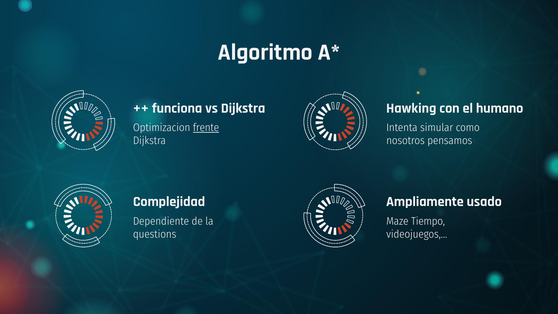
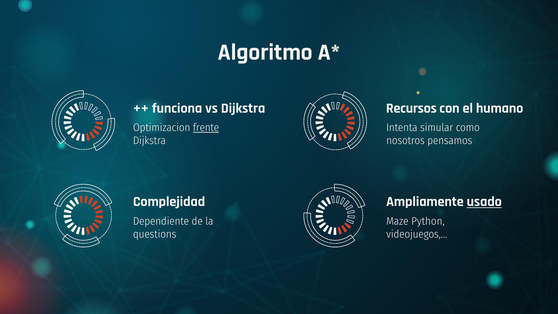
Hawking: Hawking -> Recursos
usado underline: none -> present
Tiempo: Tiempo -> Python
